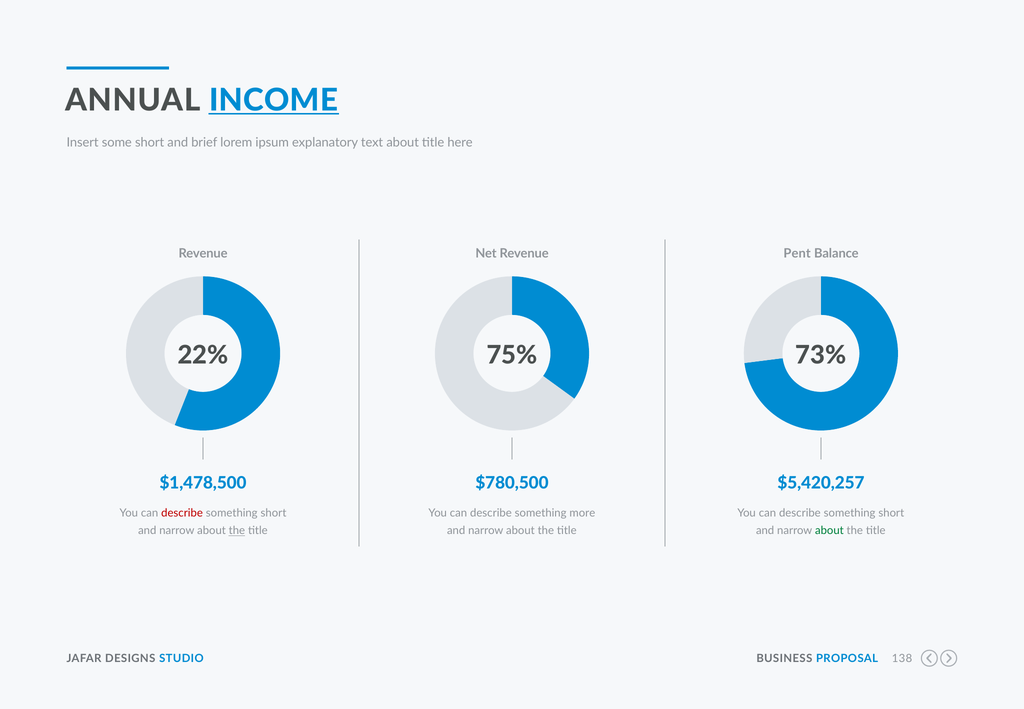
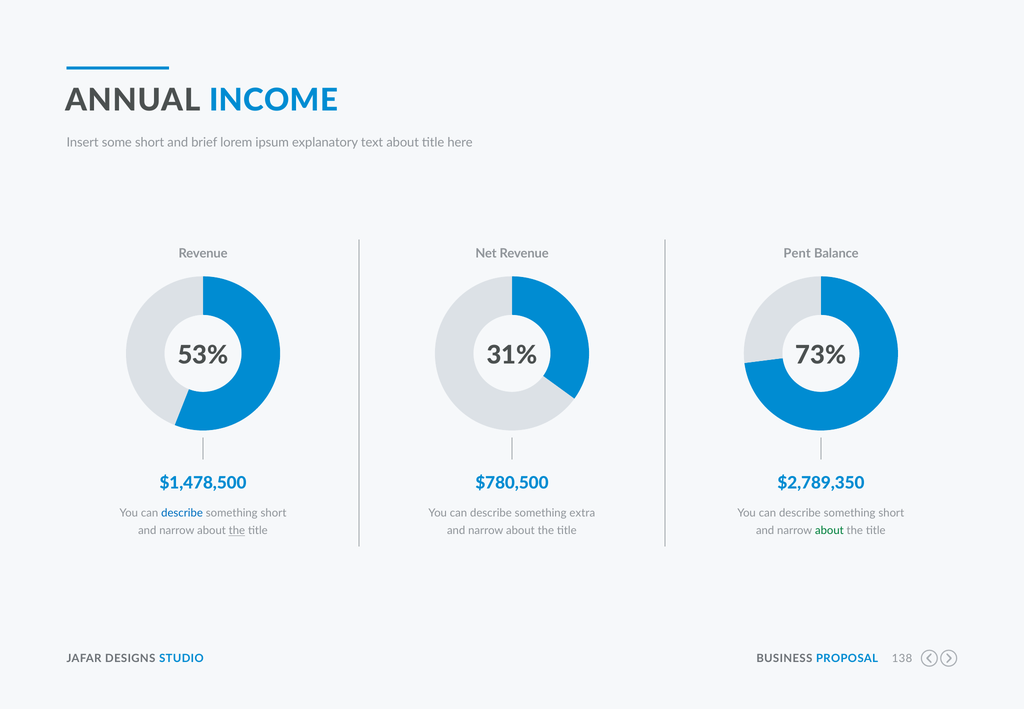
INCOME underline: present -> none
22%: 22% -> 53%
75%: 75% -> 31%
$5,420,257: $5,420,257 -> $2,789,350
describe at (182, 513) colour: red -> blue
more: more -> extra
